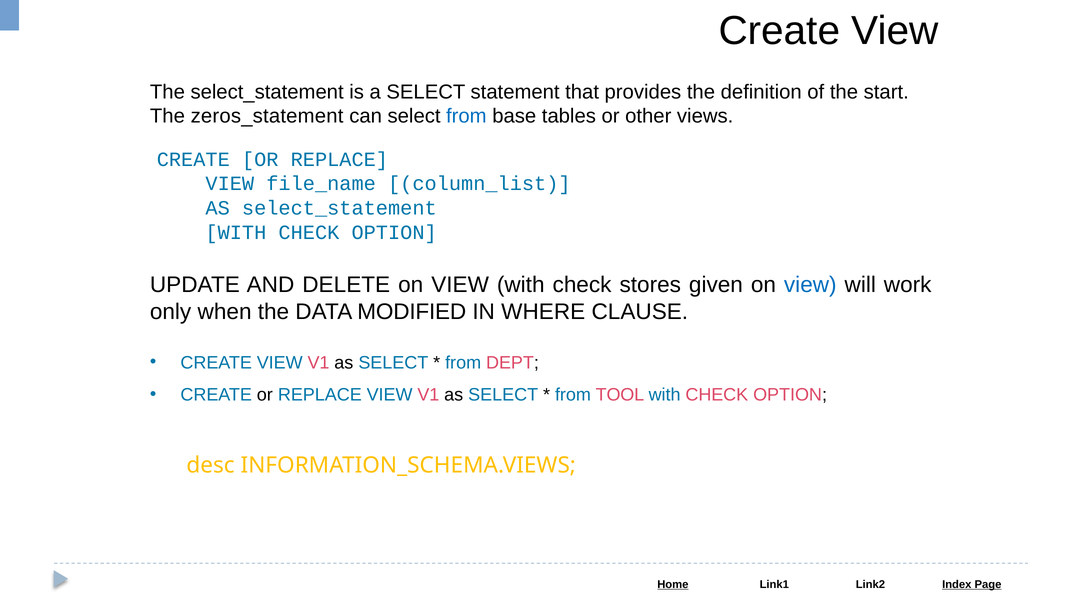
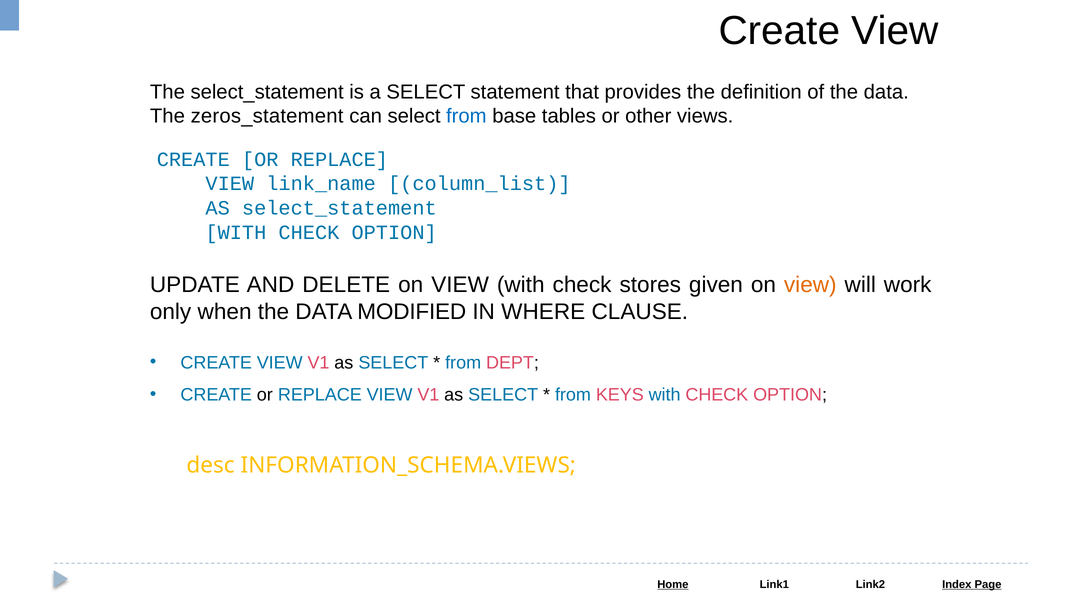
of the start: start -> data
file_name: file_name -> link_name
view at (810, 285) colour: blue -> orange
TOOL: TOOL -> KEYS
